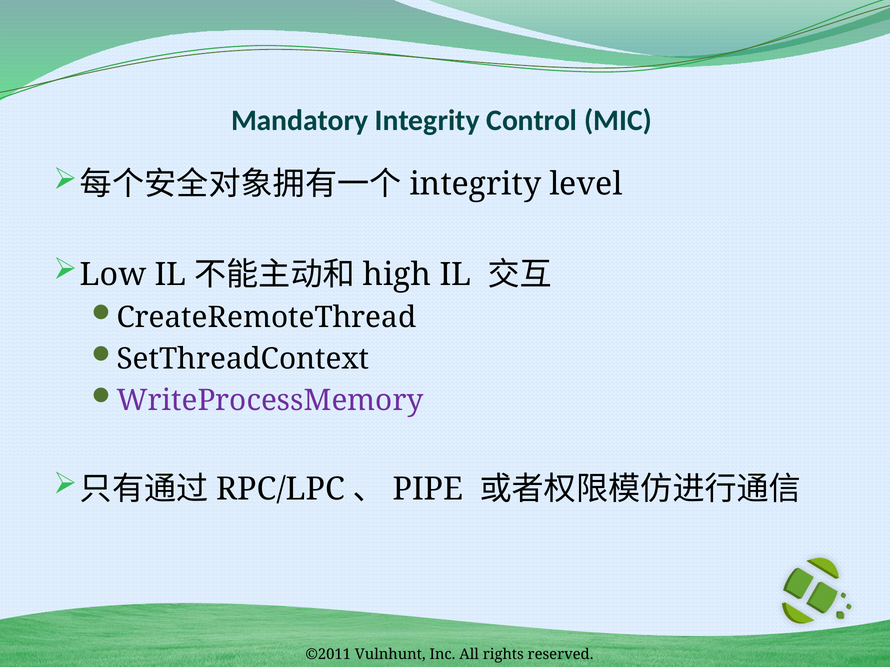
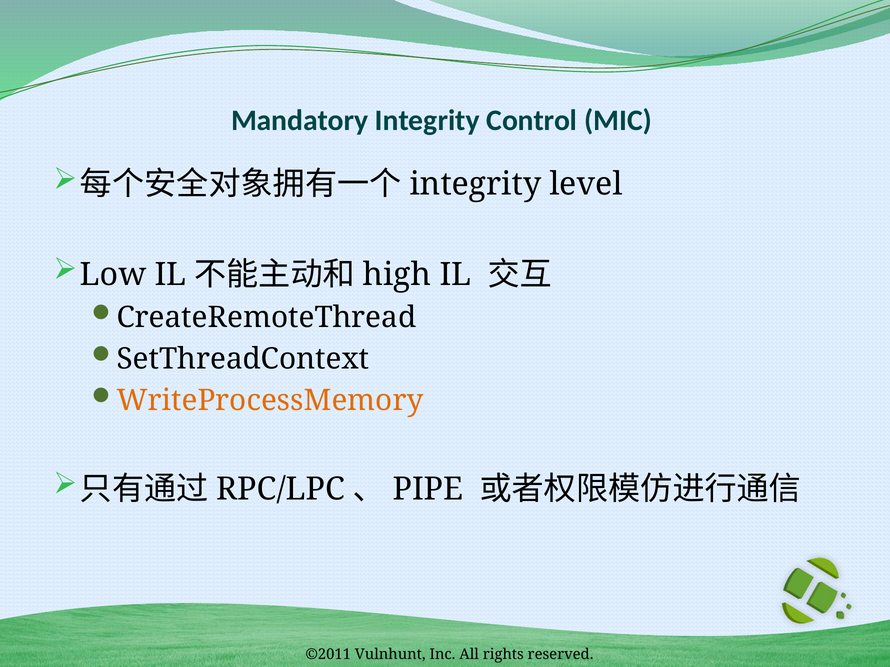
WriteProcessMemory colour: purple -> orange
